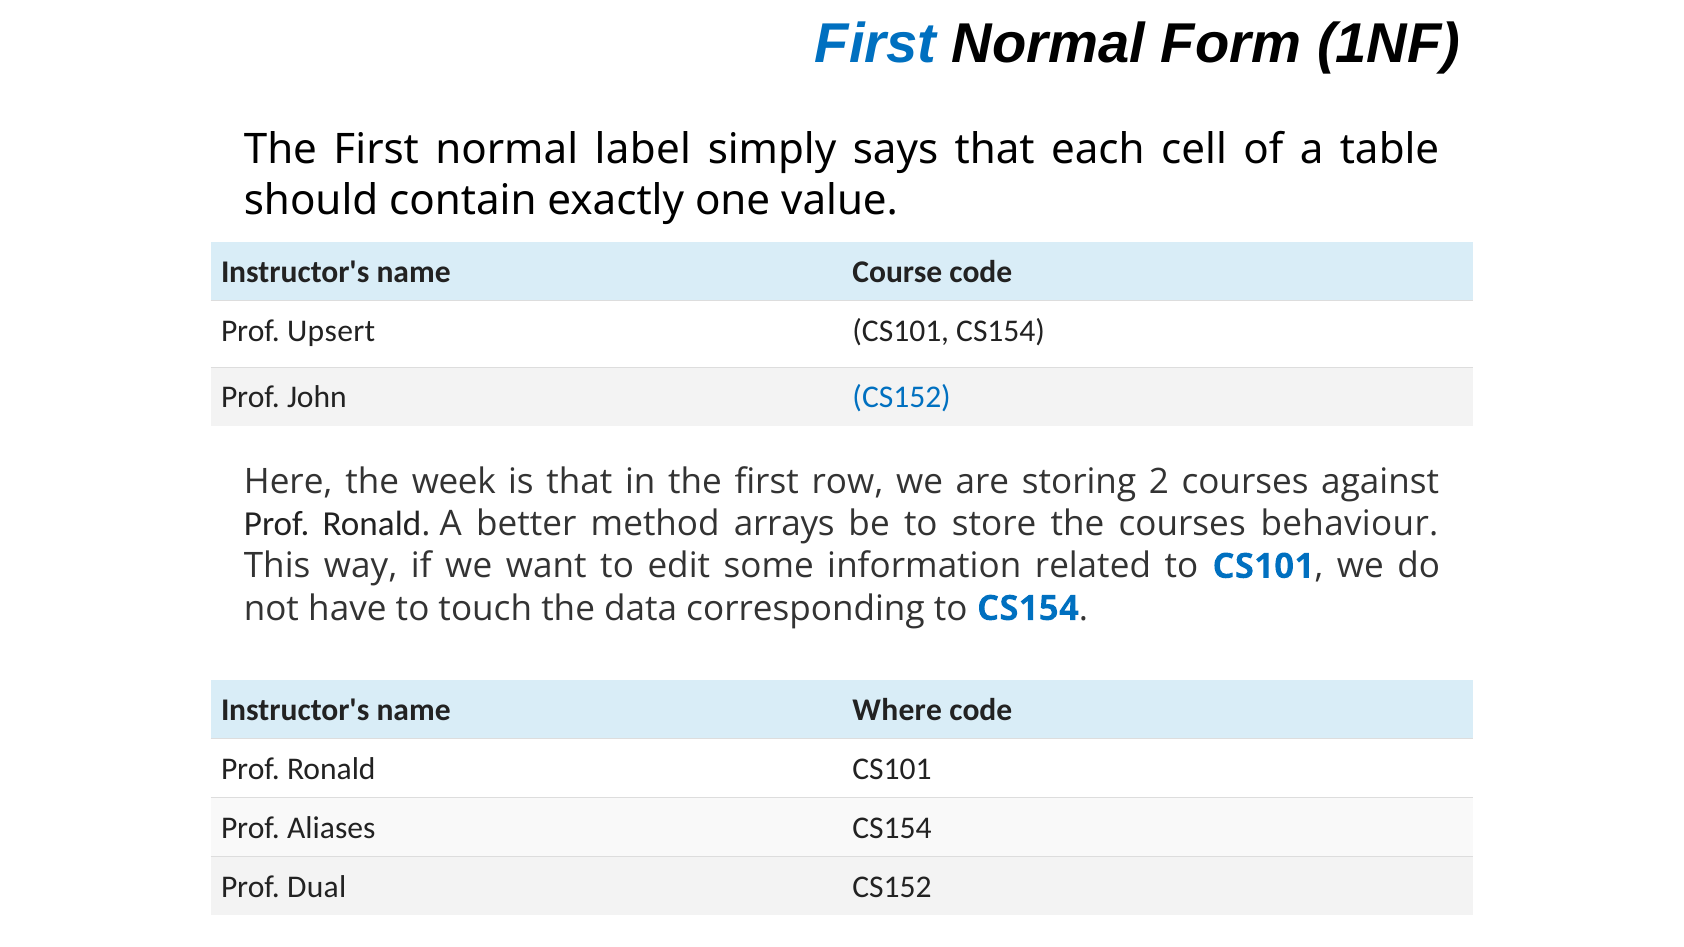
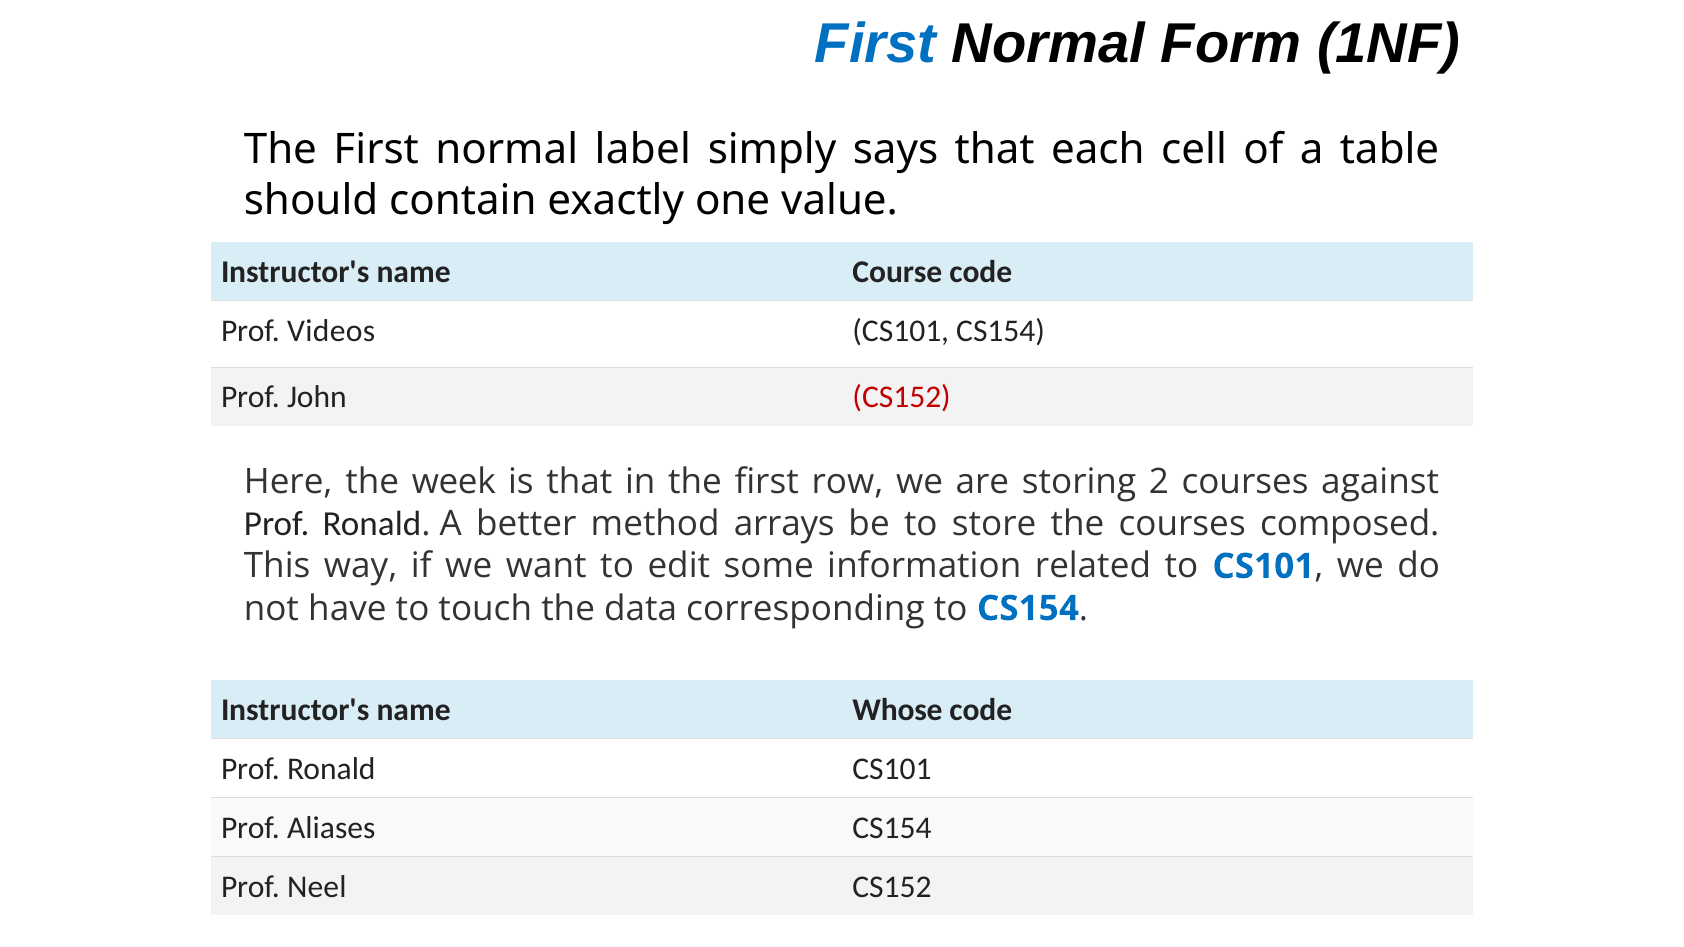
Upsert: Upsert -> Videos
CS152 at (902, 398) colour: blue -> red
behaviour: behaviour -> composed
Where: Where -> Whose
Dual: Dual -> Neel
